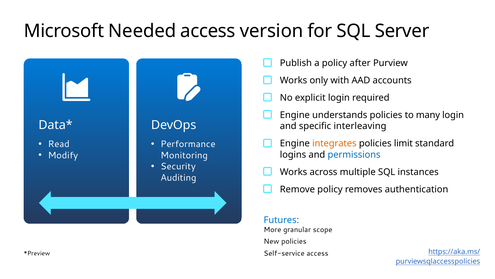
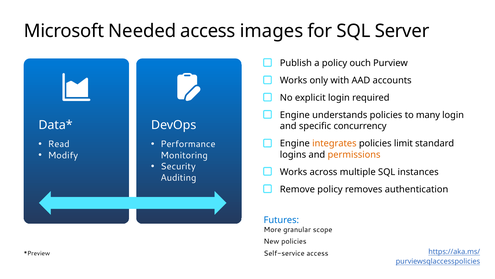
version: version -> images
after: after -> ouch
interleaving: interleaving -> concurrency
permissions colour: blue -> orange
